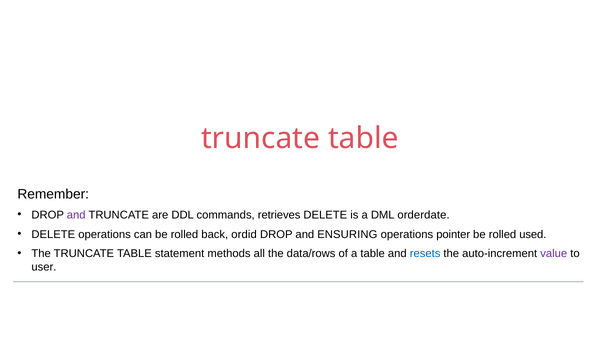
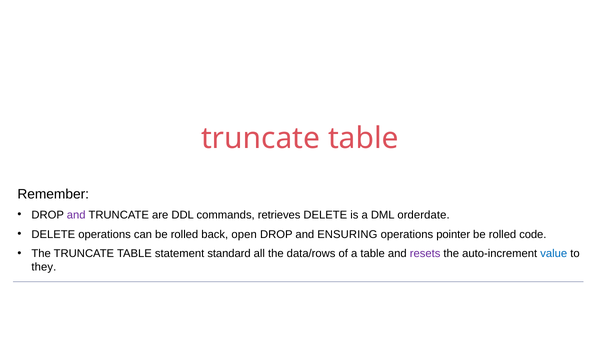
ordid: ordid -> open
used: used -> code
methods: methods -> standard
resets colour: blue -> purple
value colour: purple -> blue
user: user -> they
